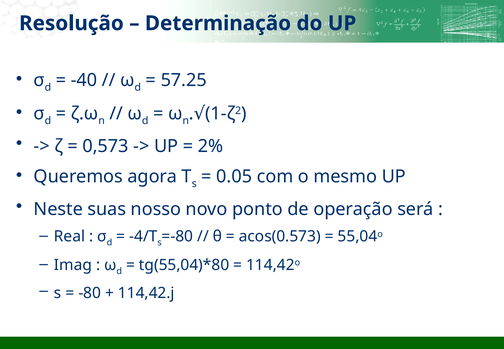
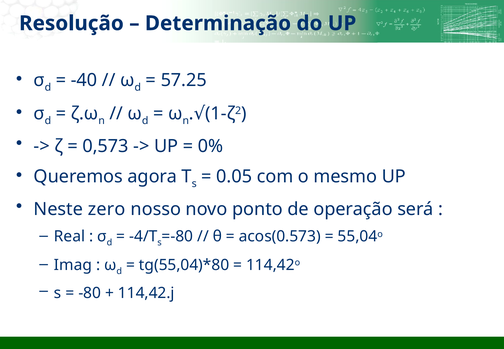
2%: 2% -> 0%
suas: suas -> zero
